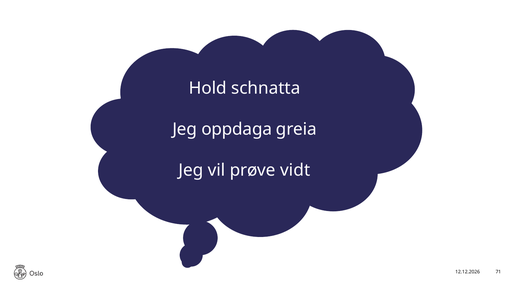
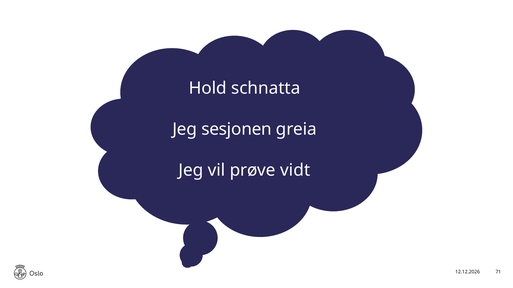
oppdaga: oppdaga -> sesjonen
